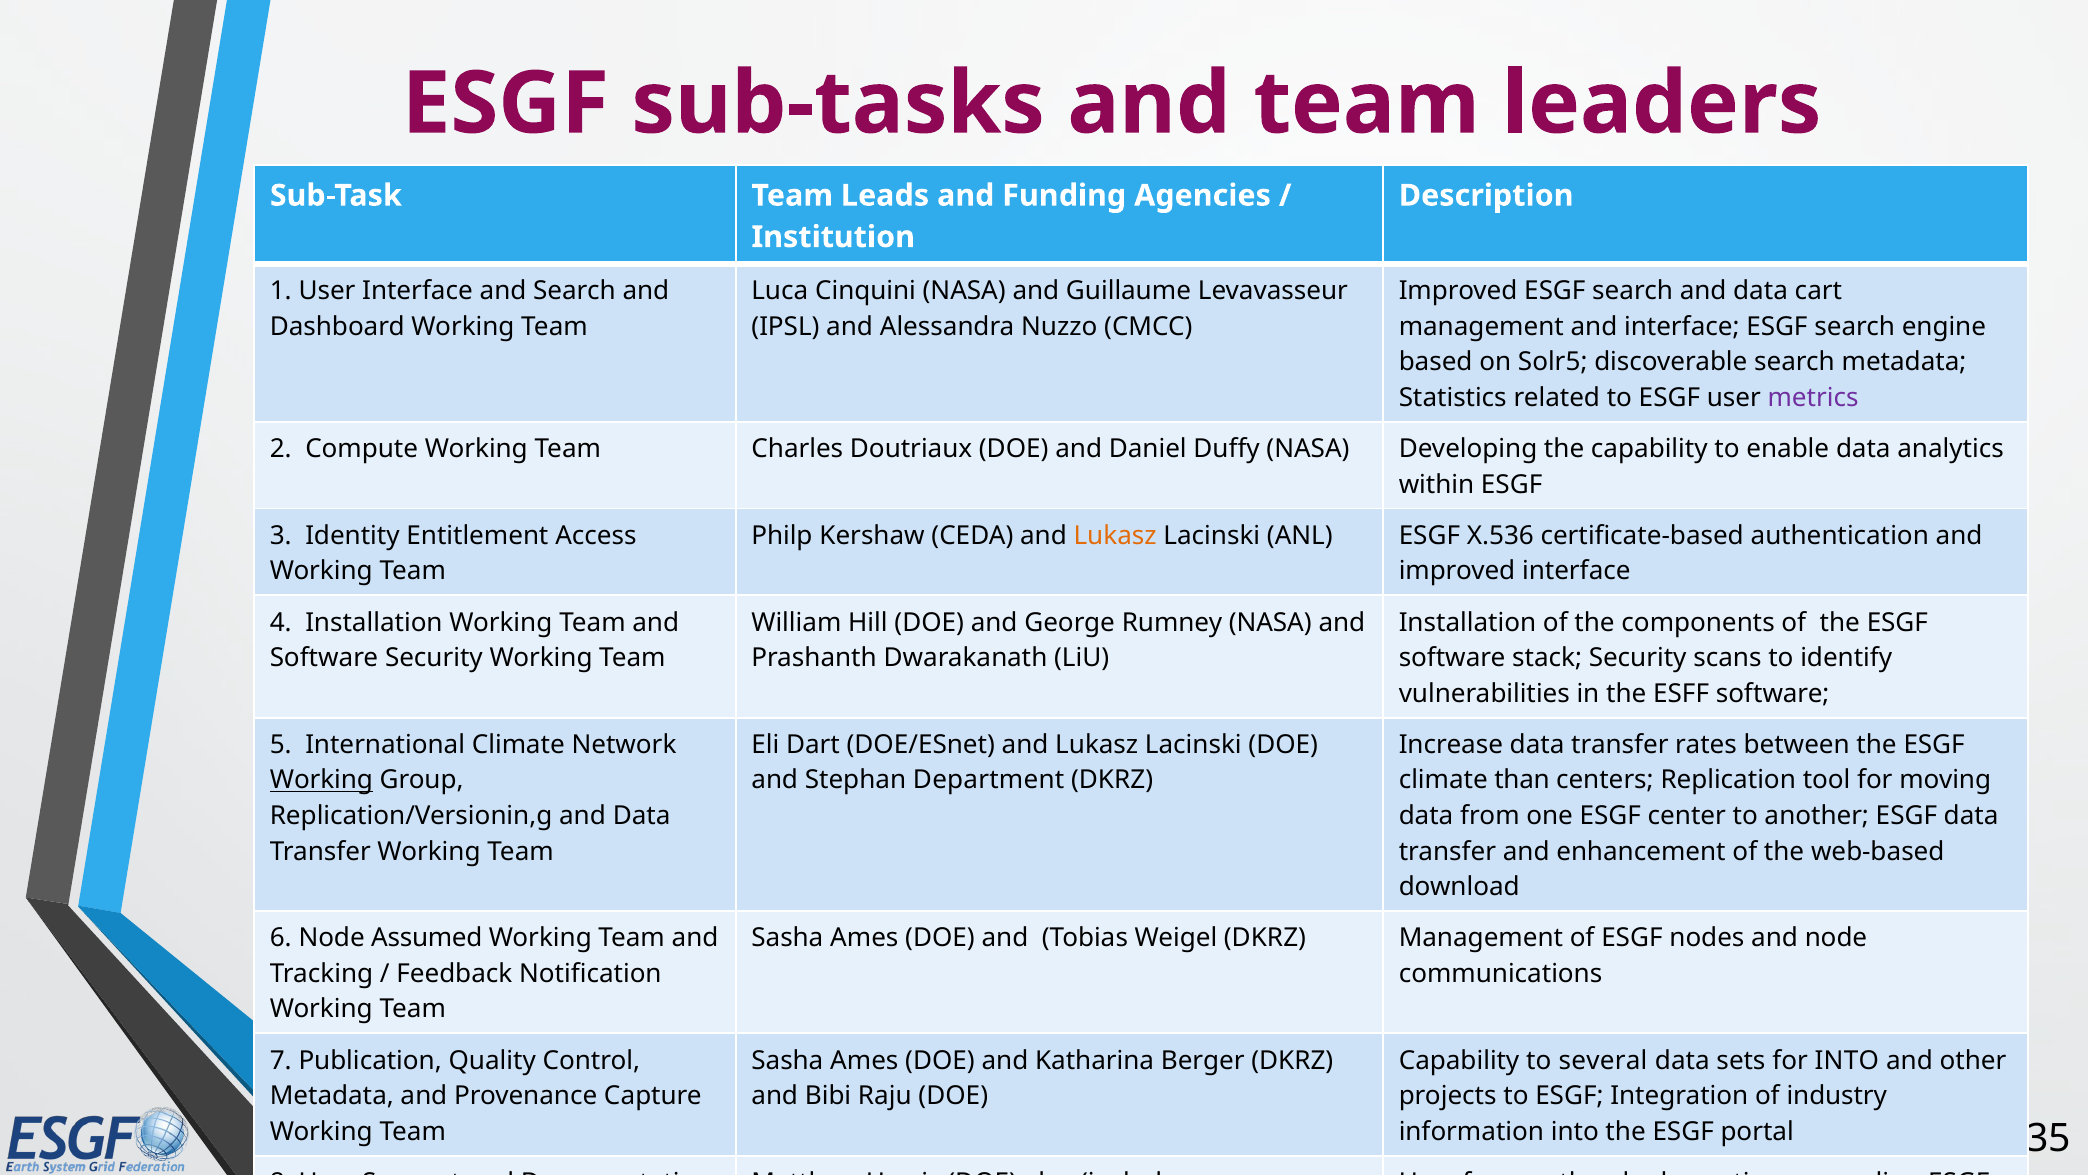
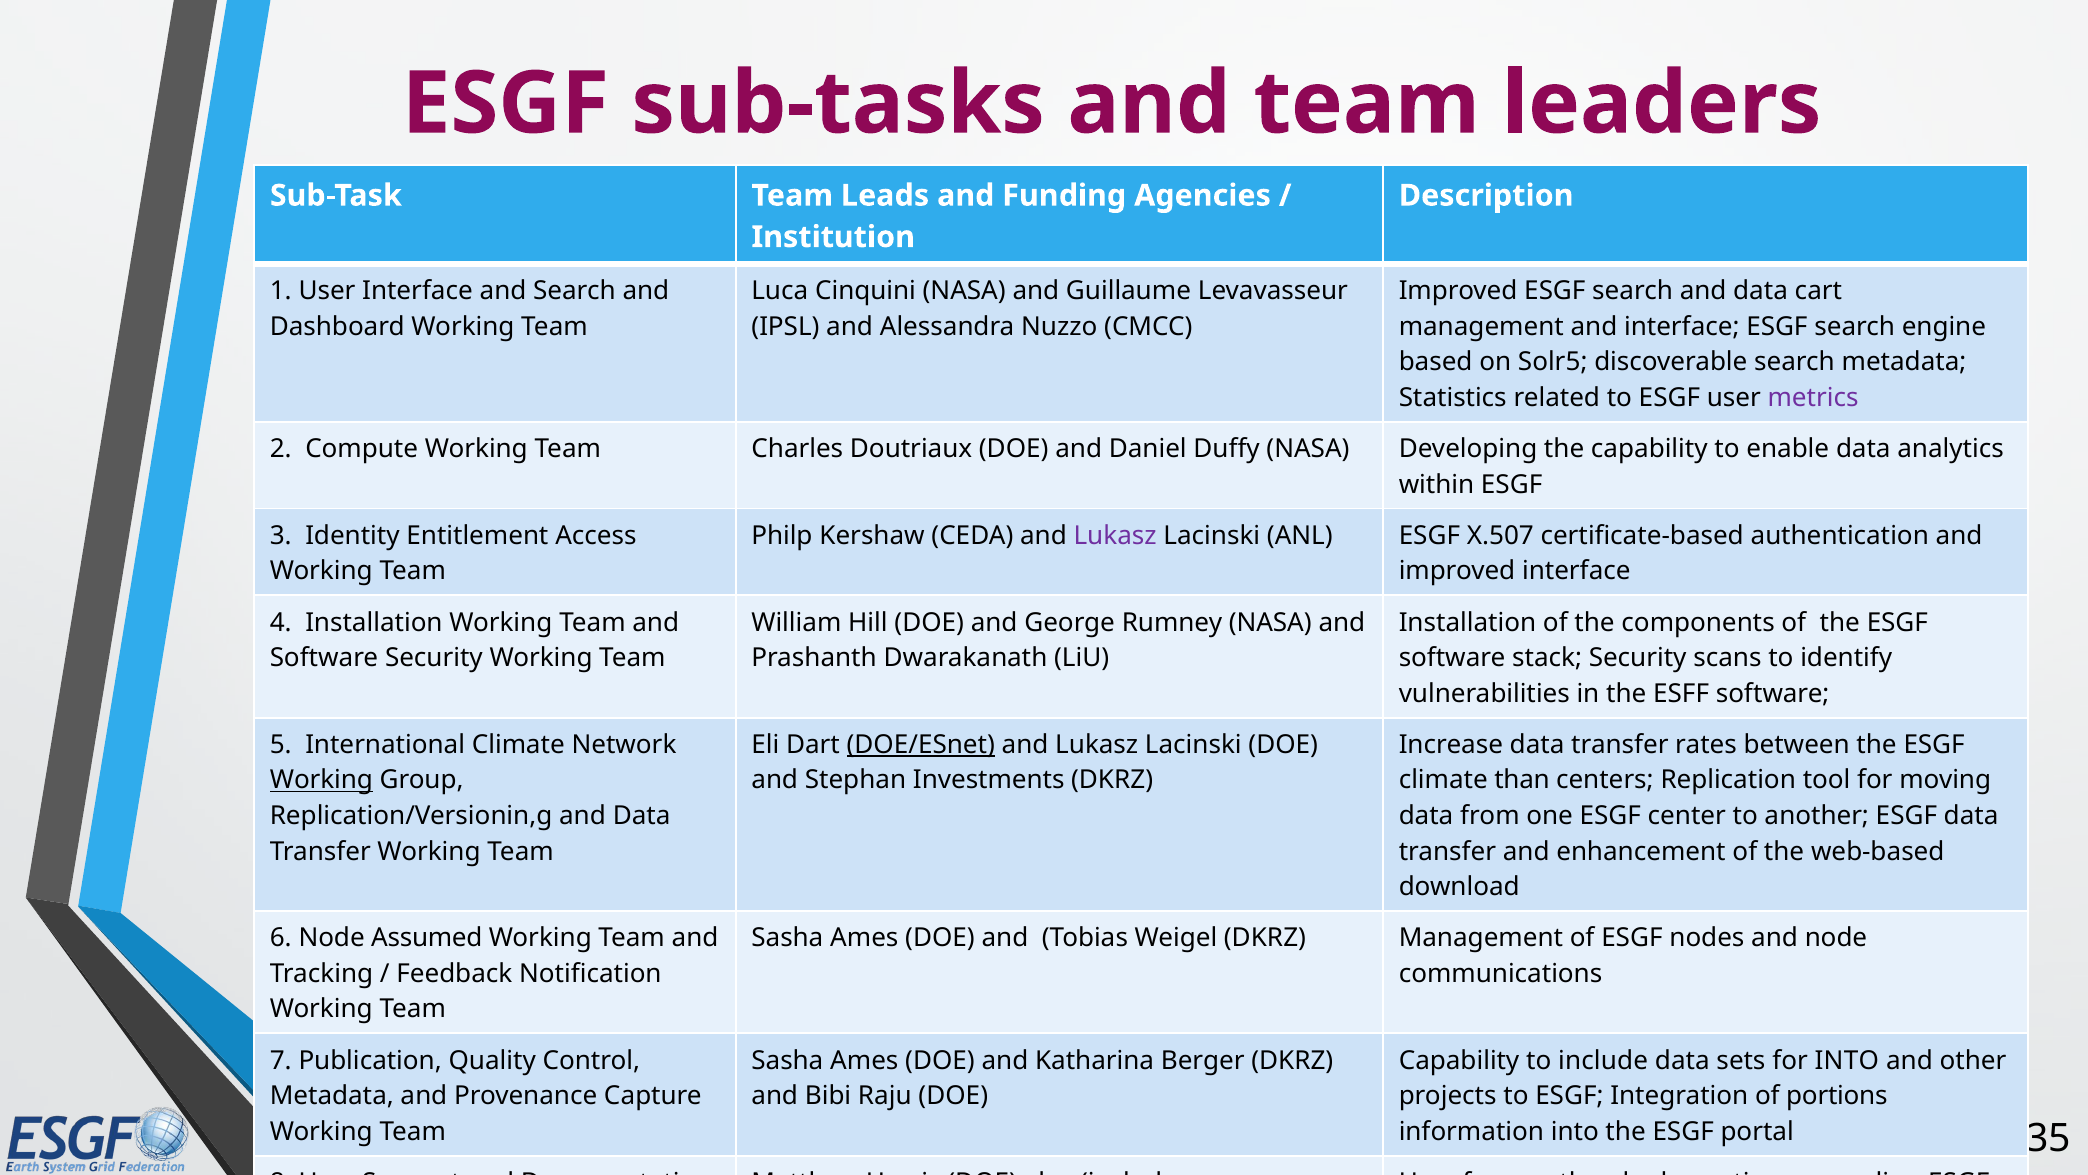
Lukasz at (1115, 535) colour: orange -> purple
X.536: X.536 -> X.507
DOE/ESnet underline: none -> present
Department: Department -> Investments
several: several -> include
industry: industry -> portions
